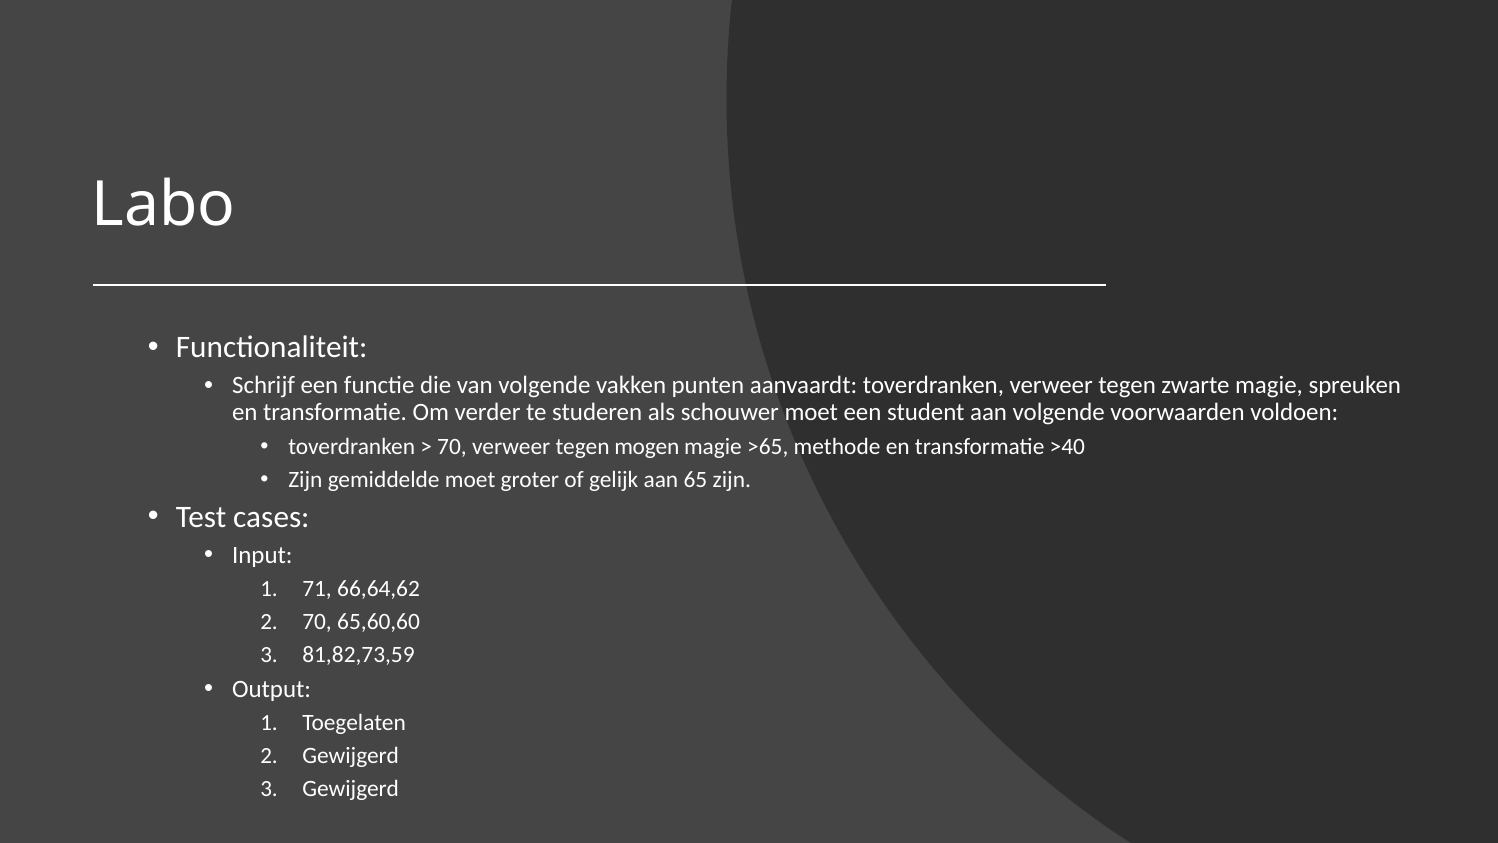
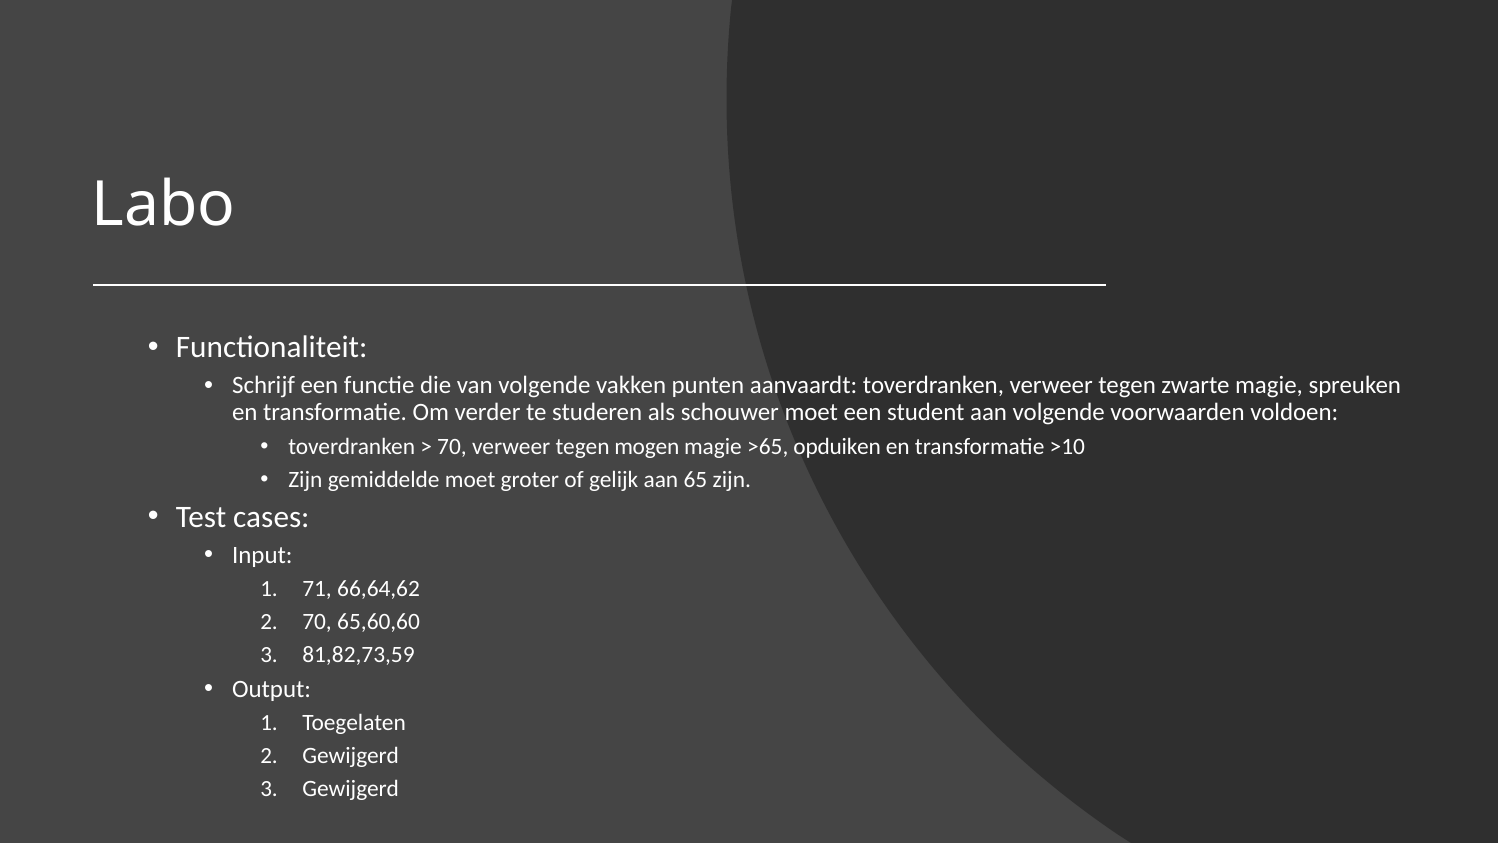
methode: methode -> opduiken
>40: >40 -> >10
